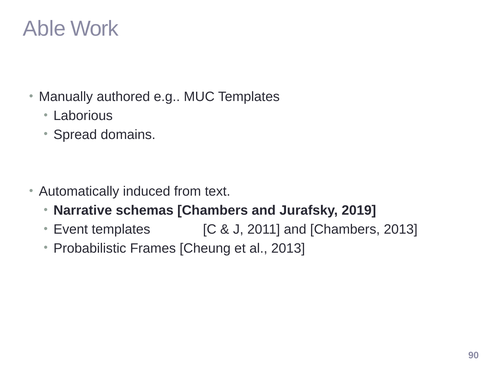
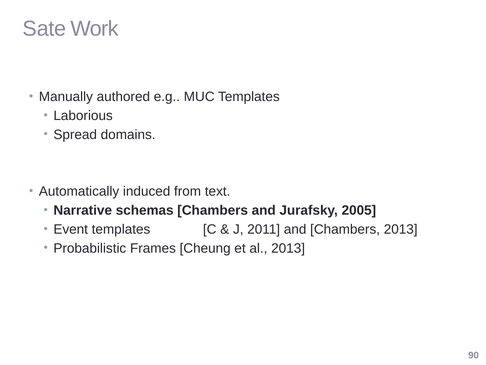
Able: Able -> Sate
2019: 2019 -> 2005
